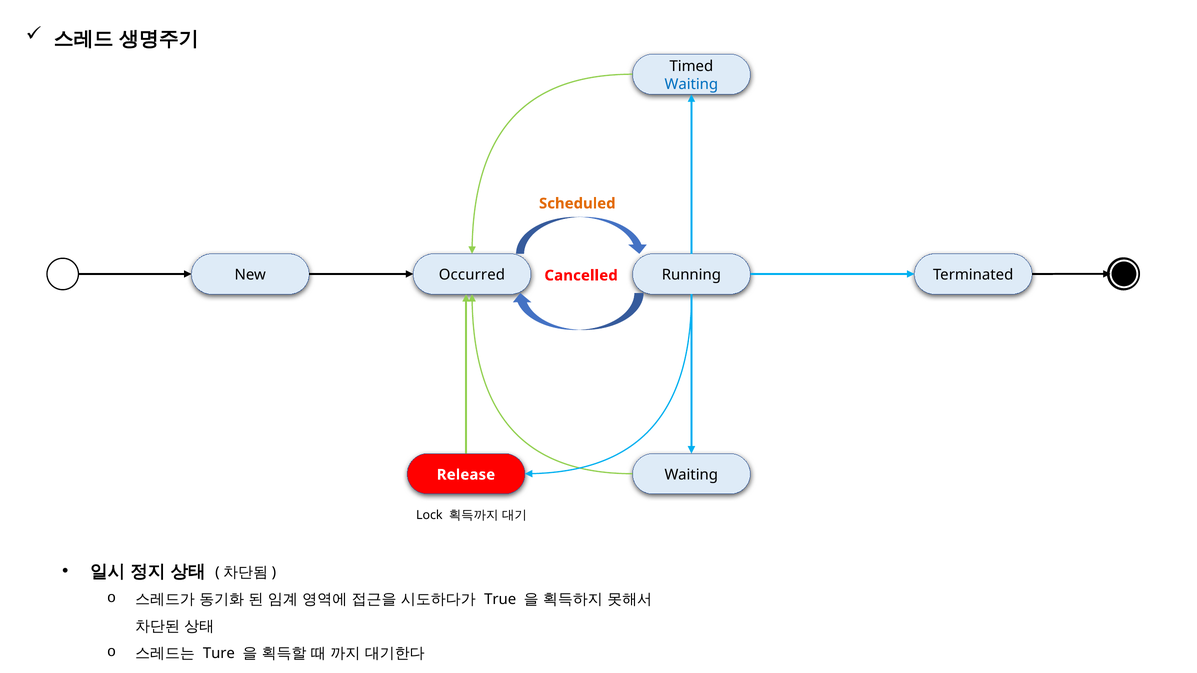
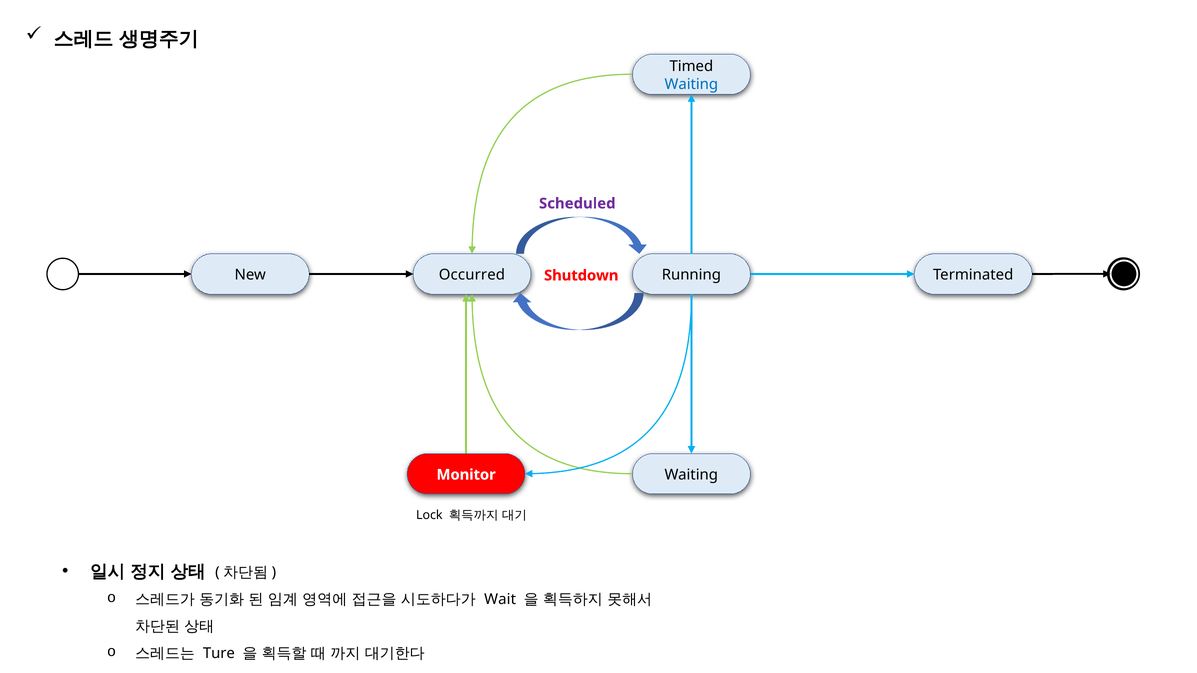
Scheduled colour: orange -> purple
Cancelled: Cancelled -> Shutdown
Release: Release -> Monitor
True: True -> Wait
